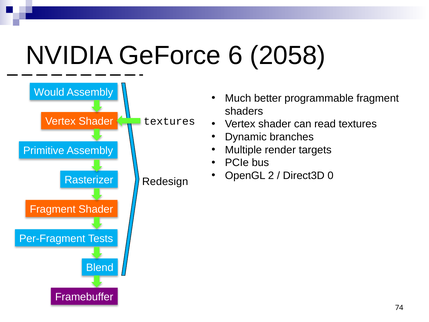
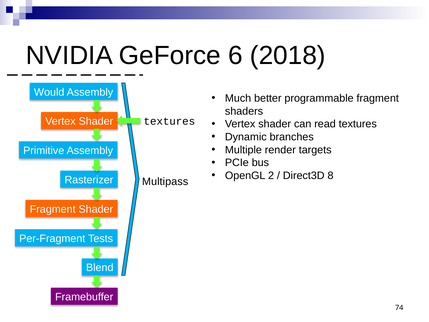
2058: 2058 -> 2018
0: 0 -> 8
Redesign: Redesign -> Multipass
